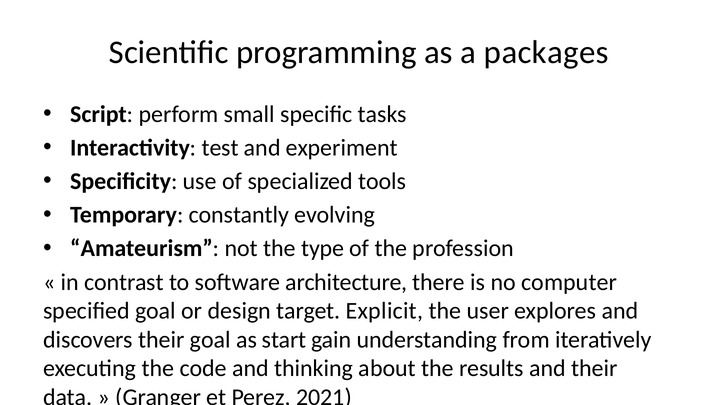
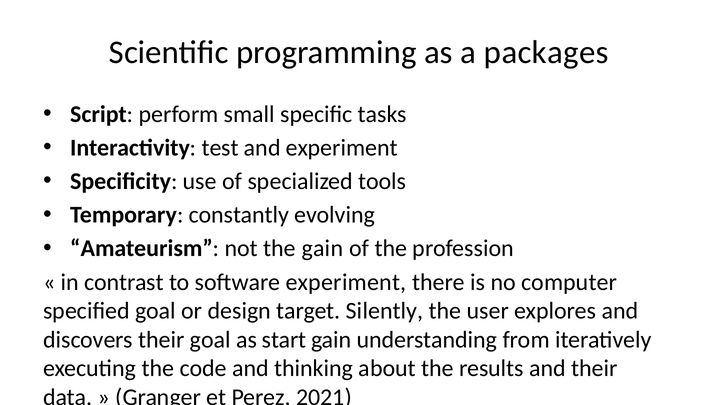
the type: type -> gain
software architecture: architecture -> experiment
Explicit: Explicit -> Silently
